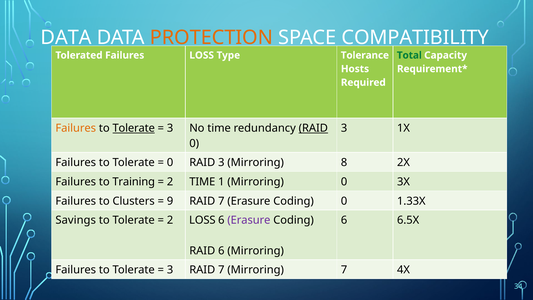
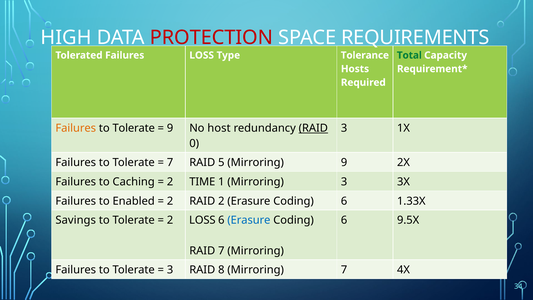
DATA at (66, 38): DATA -> HIGH
PROTECTION colour: orange -> red
COMPATIBILITY: COMPATIBILITY -> REQUIREMENTS
Tolerate at (134, 128) underline: present -> none
3 at (170, 128): 3 -> 9
No time: time -> host
0 at (170, 163): 0 -> 7
RAID 3: 3 -> 5
Mirroring 8: 8 -> 9
Training: Training -> Caching
Mirroring 0: 0 -> 3
Clusters: Clusters -> Enabled
9 at (170, 201): 9 -> 2
7 at (221, 201): 7 -> 2
Coding 0: 0 -> 6
Erasure at (249, 220) colour: purple -> blue
6.5X: 6.5X -> 9.5X
RAID 6: 6 -> 7
3 RAID 7: 7 -> 8
